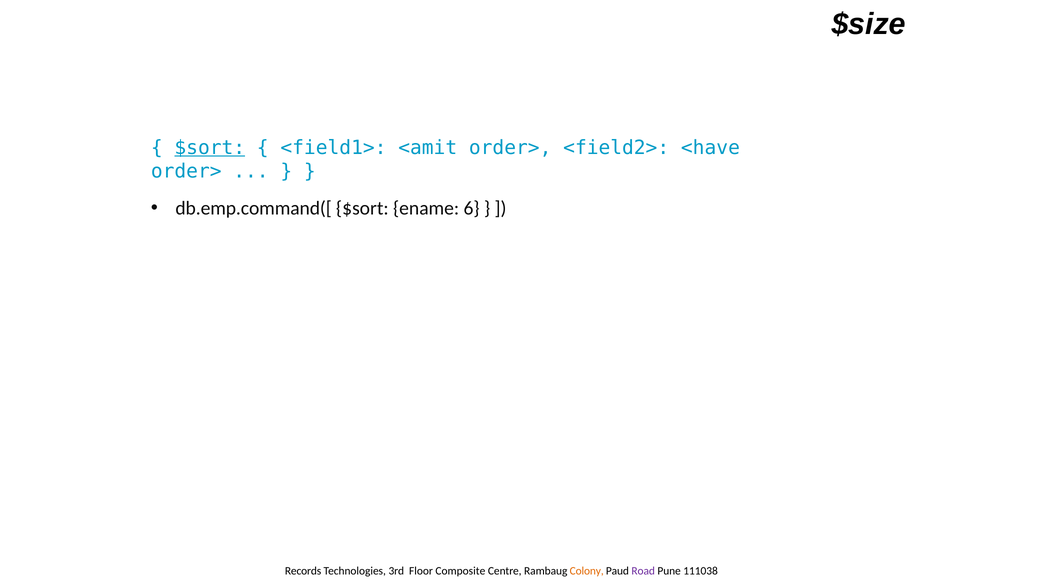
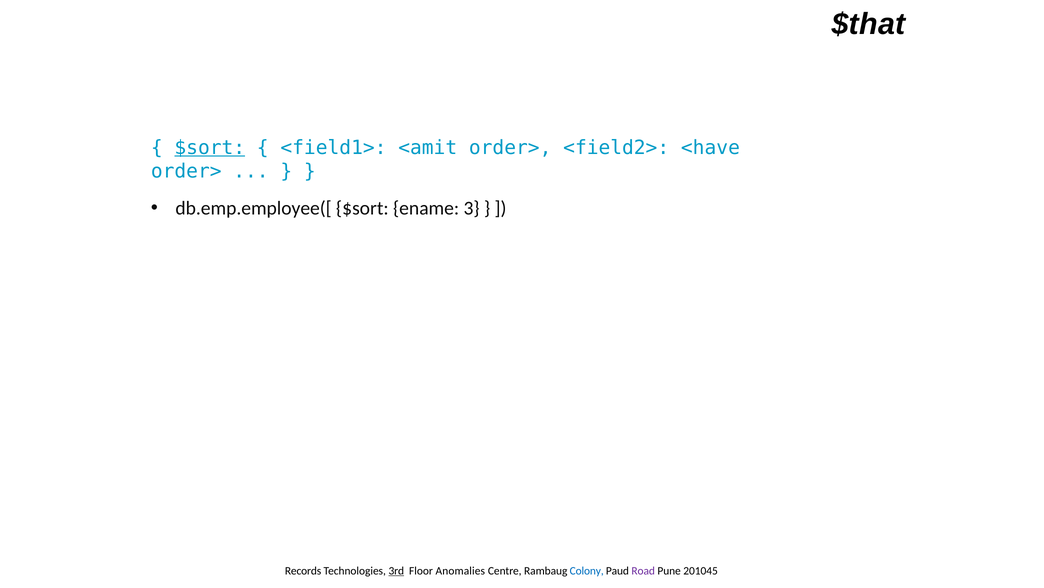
$size: $size -> $that
db.emp.command([: db.emp.command([ -> db.emp.employee([
6: 6 -> 3
3rd underline: none -> present
Composite: Composite -> Anomalies
Colony colour: orange -> blue
111038: 111038 -> 201045
